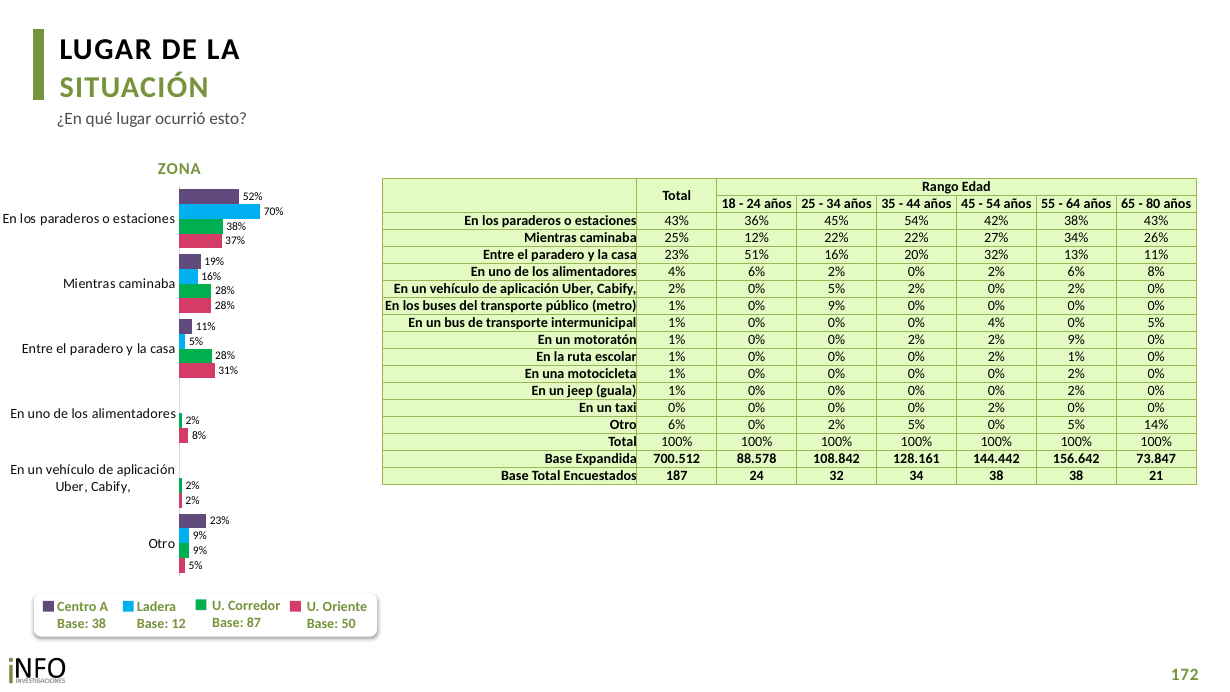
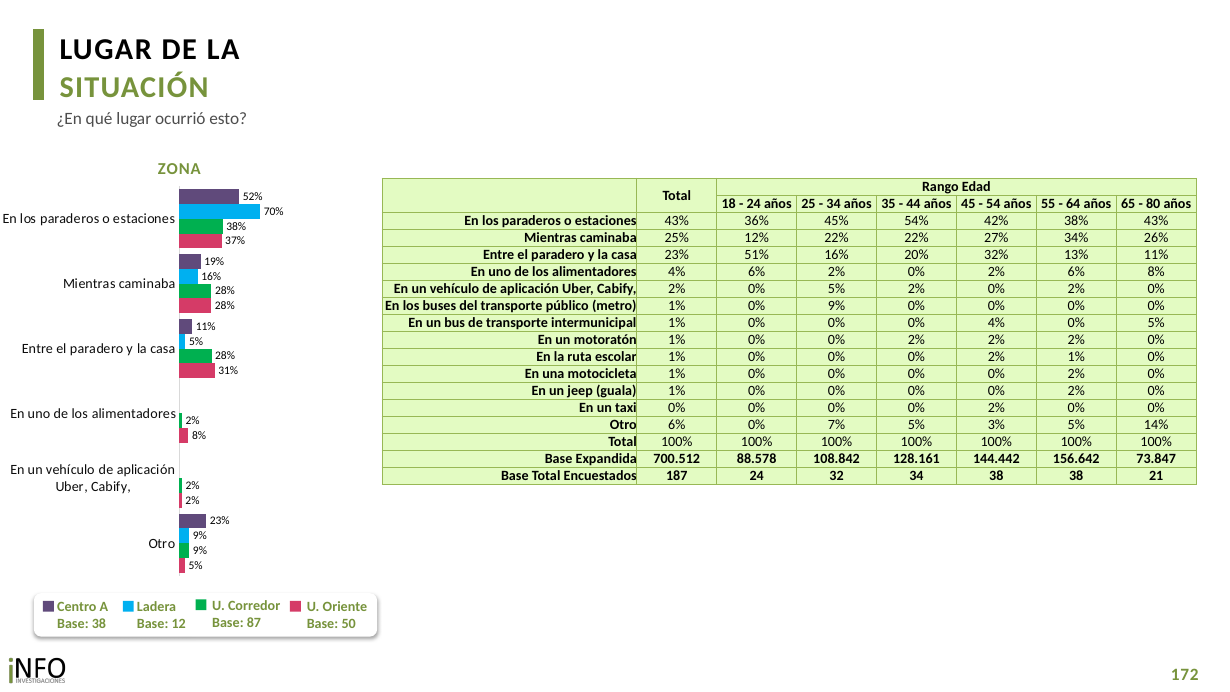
0% 2% 2% 9%: 9% -> 2%
6% 0% 2%: 2% -> 7%
5% 0%: 0% -> 3%
